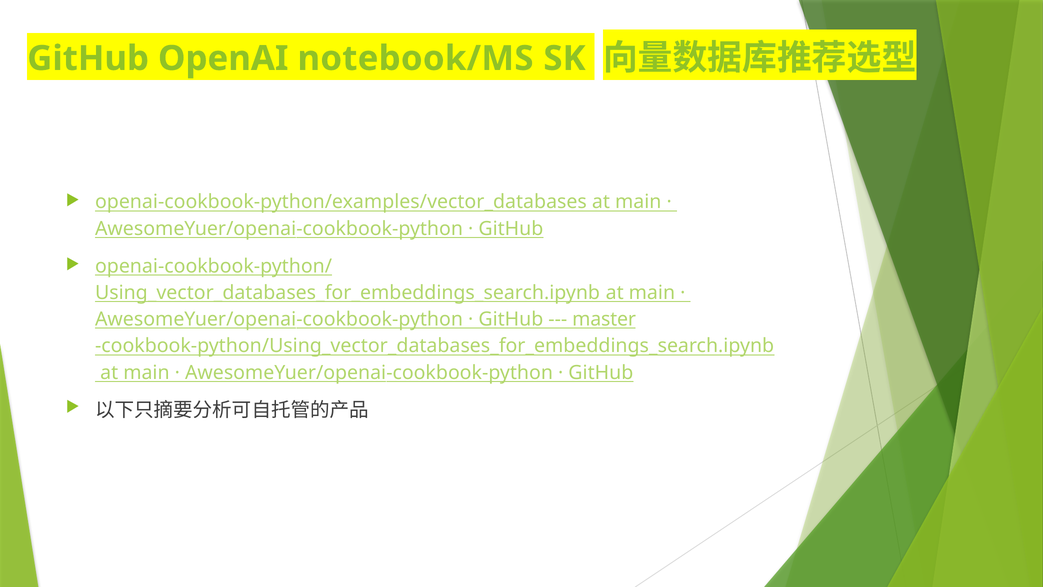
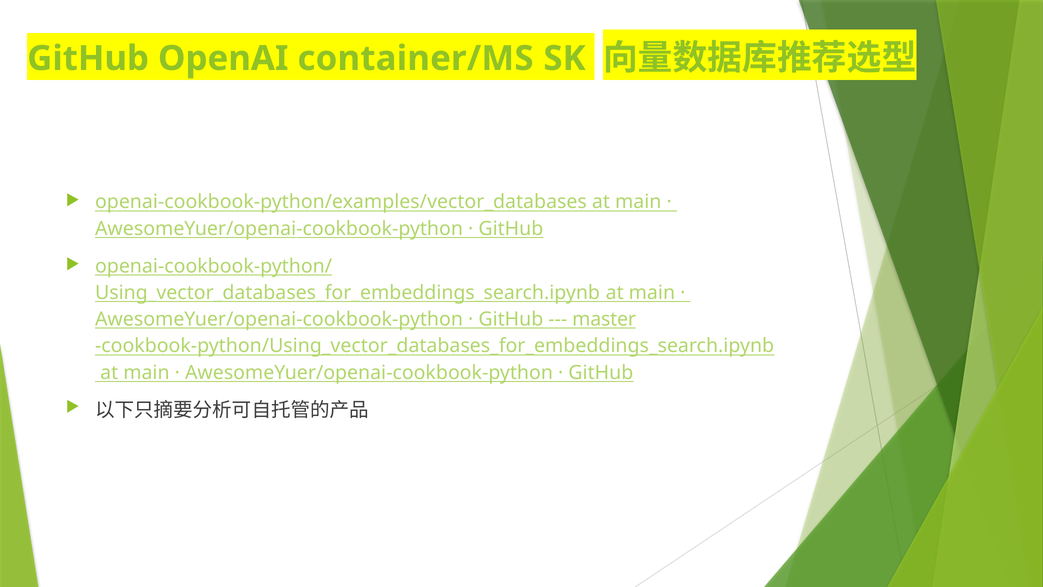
notebook/MS: notebook/MS -> container/MS
